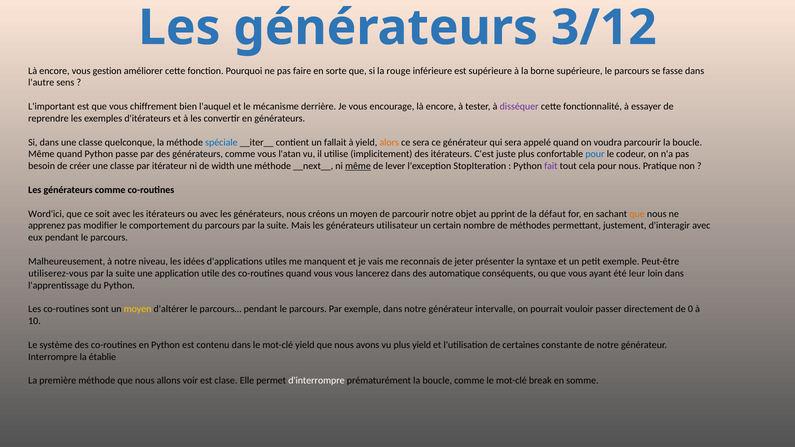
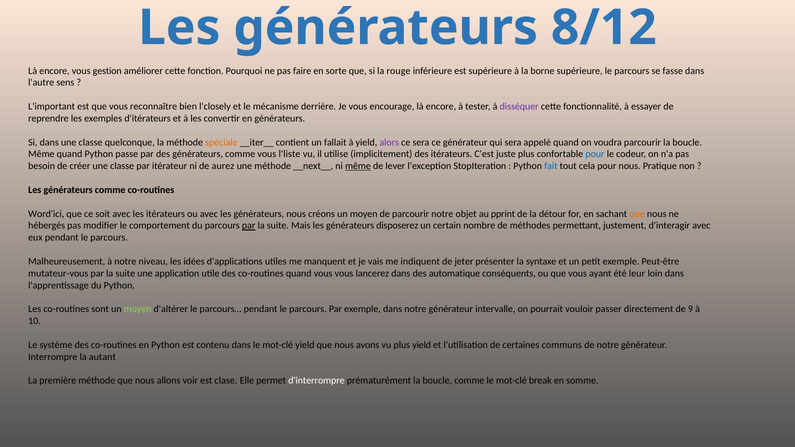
3/12: 3/12 -> 8/12
chiffrement: chiffrement -> reconnaître
l'auquel: l'auquel -> l'closely
spéciale colour: blue -> orange
alors colour: orange -> purple
l'atan: l'atan -> l'liste
width: width -> aurez
fait colour: purple -> blue
défaut: défaut -> détour
apprenez: apprenez -> hébergés
par at (249, 226) underline: none -> present
utilisateur: utilisateur -> disposerez
reconnais: reconnais -> indiquent
utiliserez-vous: utiliserez-vous -> mutateur-vous
moyen at (138, 309) colour: yellow -> light green
0: 0 -> 9
constante: constante -> communs
établie: établie -> autant
